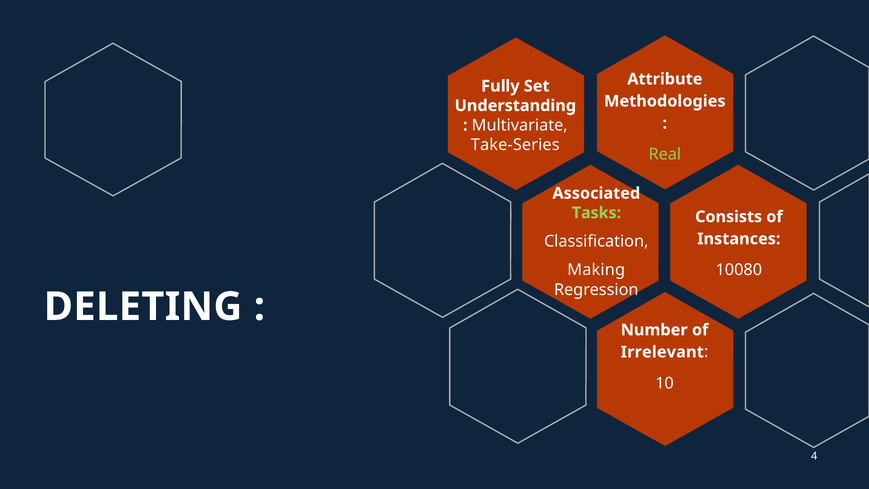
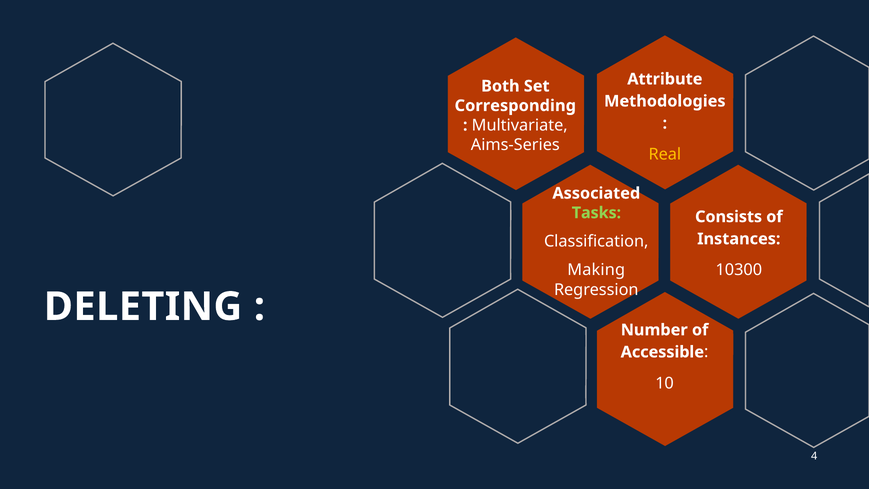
Fully: Fully -> Both
Understanding: Understanding -> Corresponding
Take-Series: Take-Series -> Aims-Series
Real colour: light green -> yellow
10080: 10080 -> 10300
Irrelevant: Irrelevant -> Accessible
